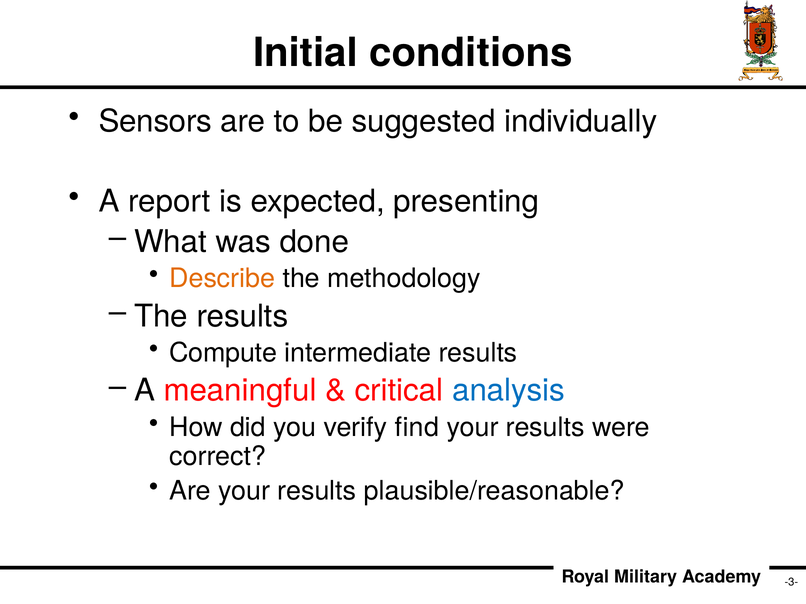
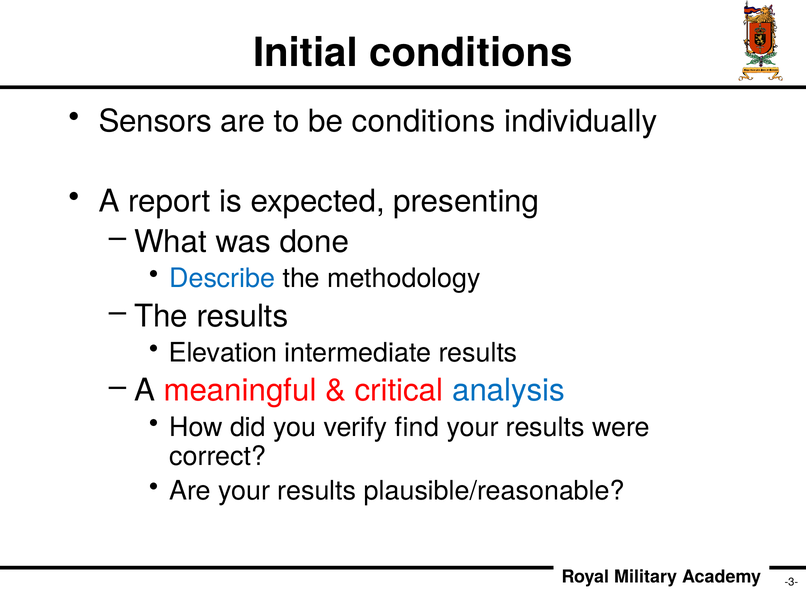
be suggested: suggested -> conditions
Describe colour: orange -> blue
Compute: Compute -> Elevation
